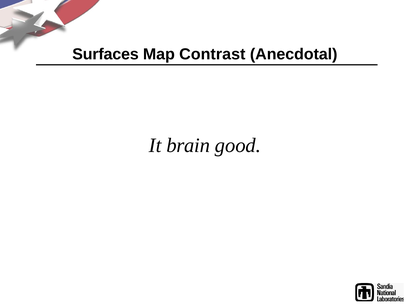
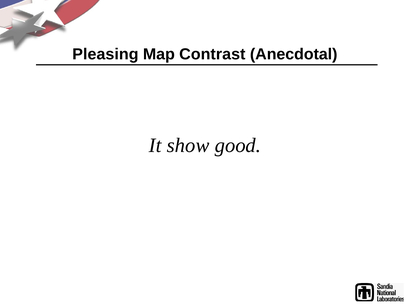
Surfaces: Surfaces -> Pleasing
brain: brain -> show
